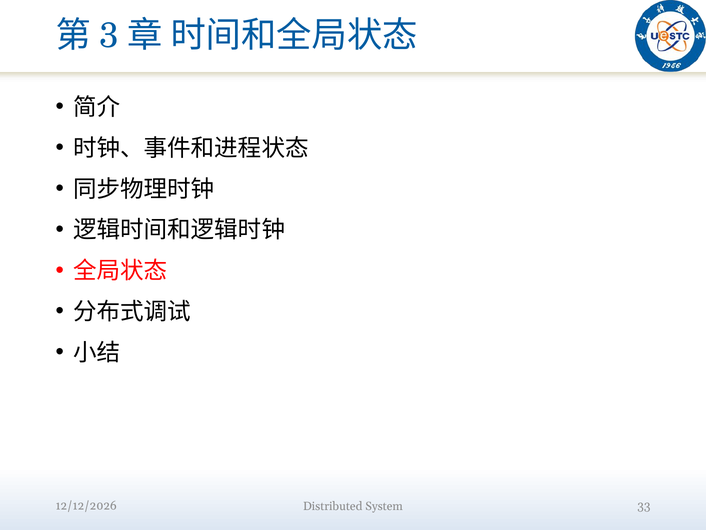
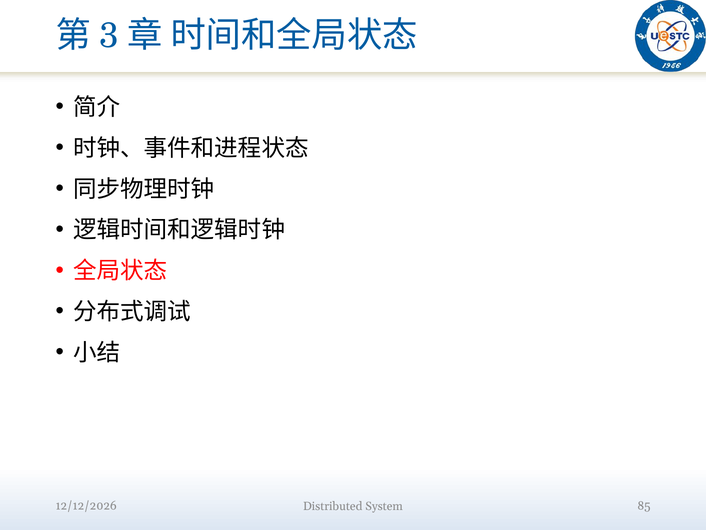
33: 33 -> 85
